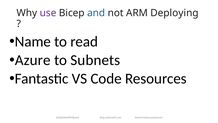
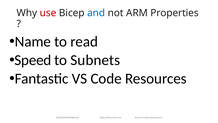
use colour: purple -> red
Deploying: Deploying -> Properties
Azure: Azure -> Speed
